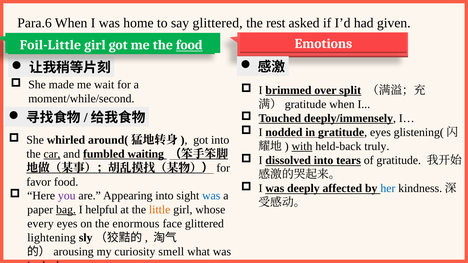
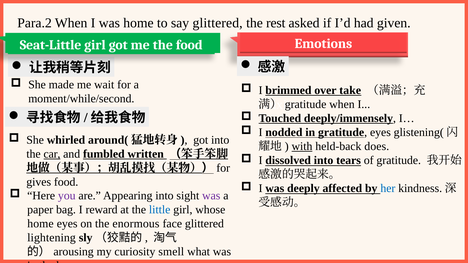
Para.6: Para.6 -> Para.2
Foil-Little: Foil-Little -> Seat-Little
food at (189, 45) underline: present -> none
split: split -> take
truly: truly -> does
waiting: waiting -> written
favor: favor -> gives
was at (211, 196) colour: blue -> purple
bag at (66, 210) underline: present -> none
helpful: helpful -> reward
little colour: orange -> blue
every at (40, 224): every -> home
